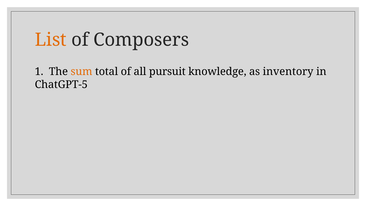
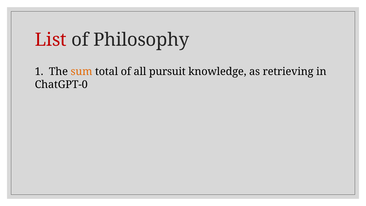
List colour: orange -> red
Composers: Composers -> Philosophy
inventory: inventory -> retrieving
ChatGPT-5: ChatGPT-5 -> ChatGPT-0
